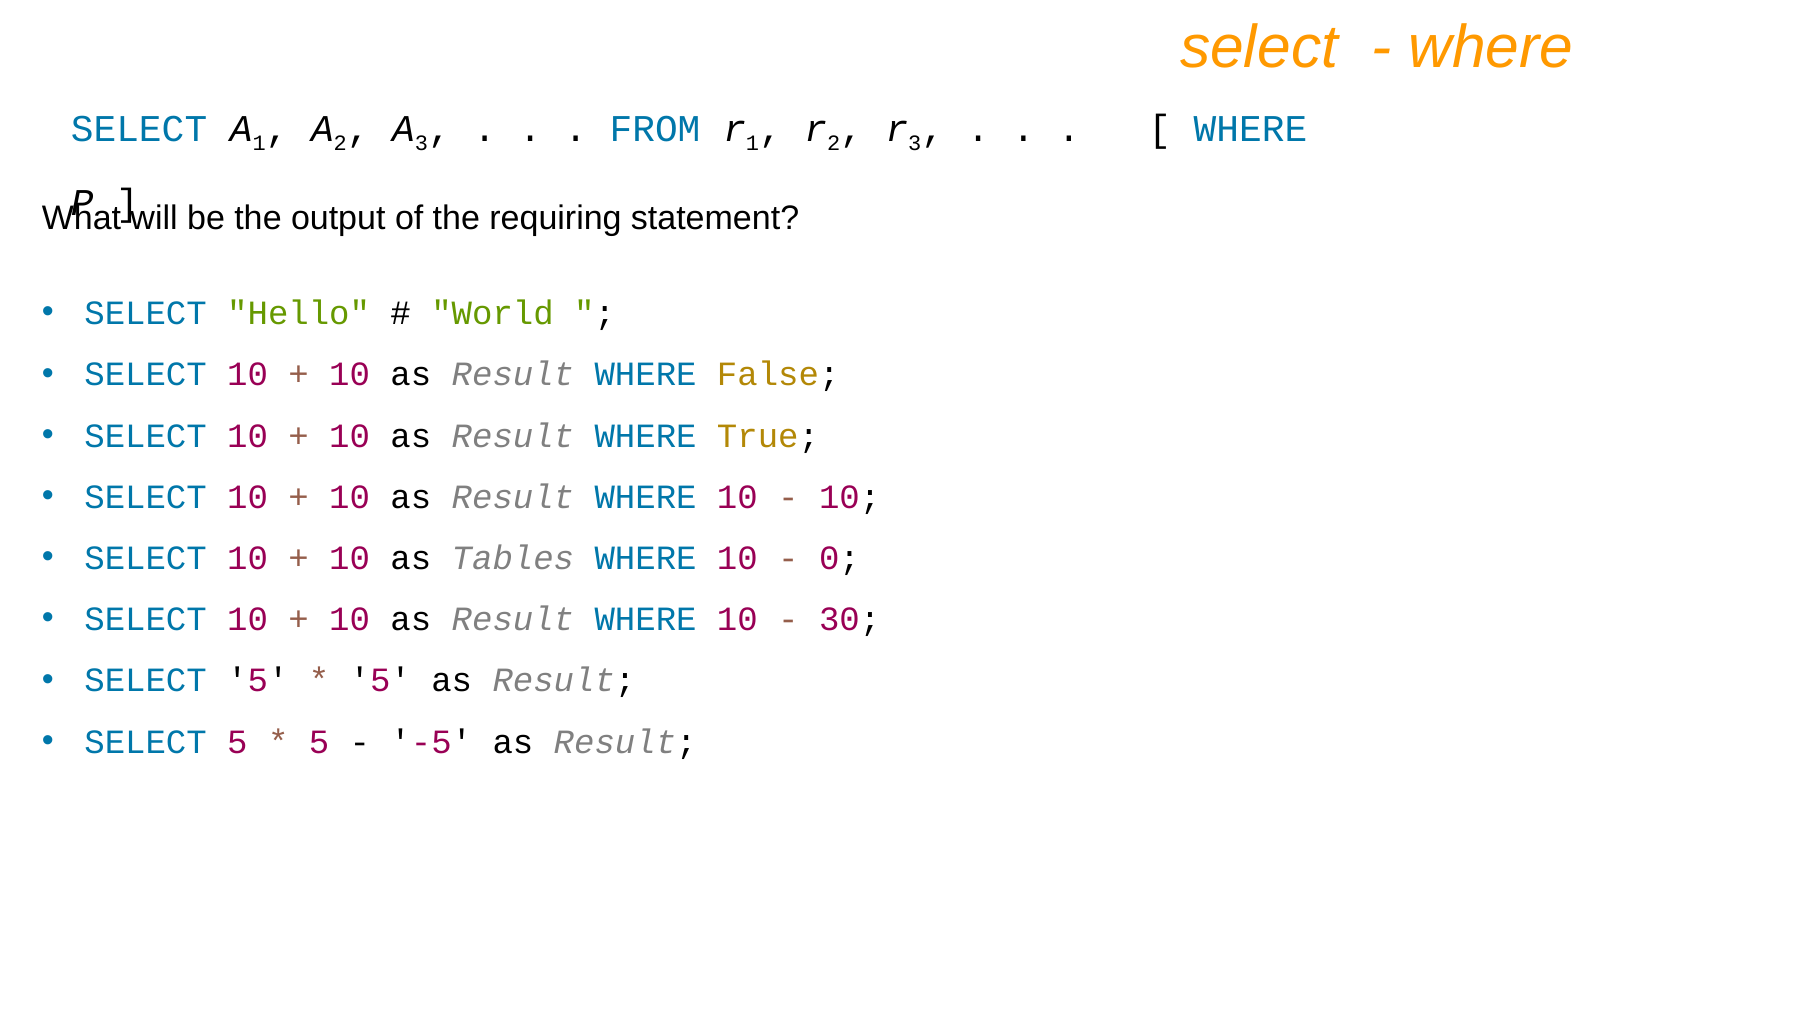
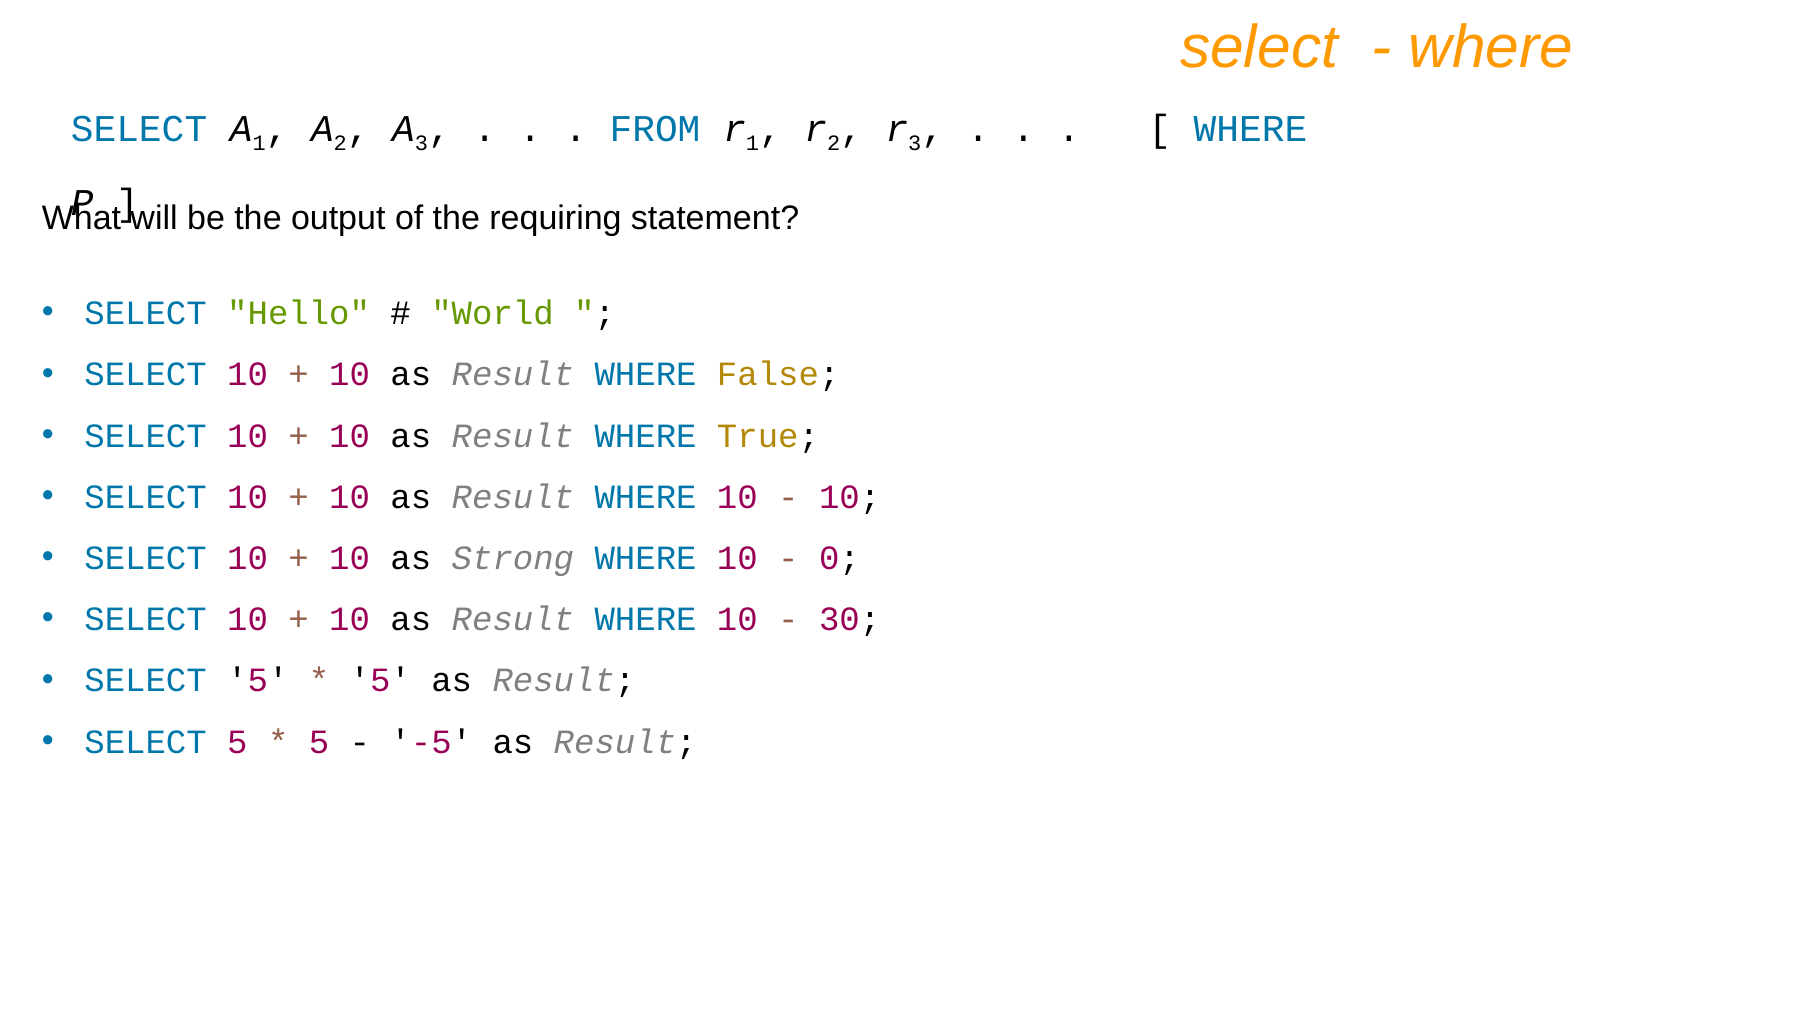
Tables: Tables -> Strong
